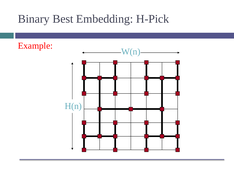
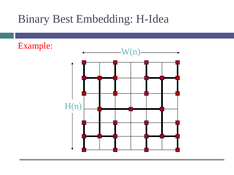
H-Pick: H-Pick -> H-Idea
